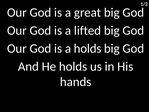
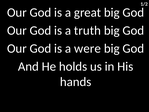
lifted: lifted -> truth
a holds: holds -> were
